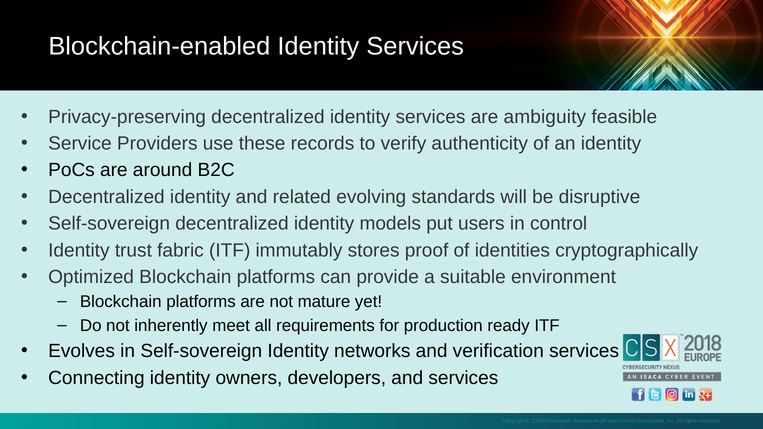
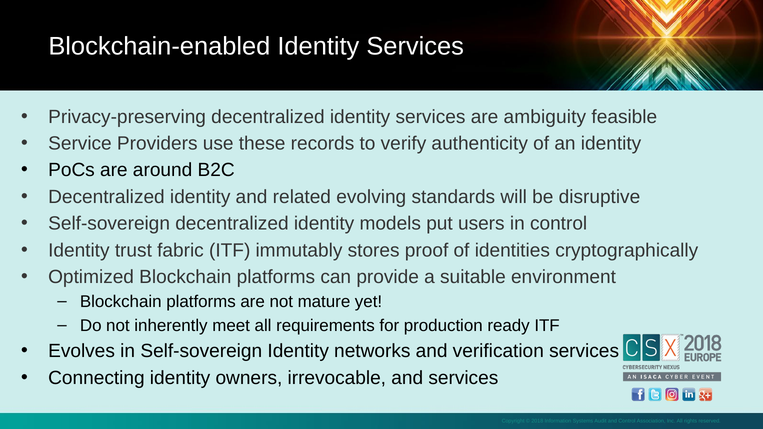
developers: developers -> irrevocable
